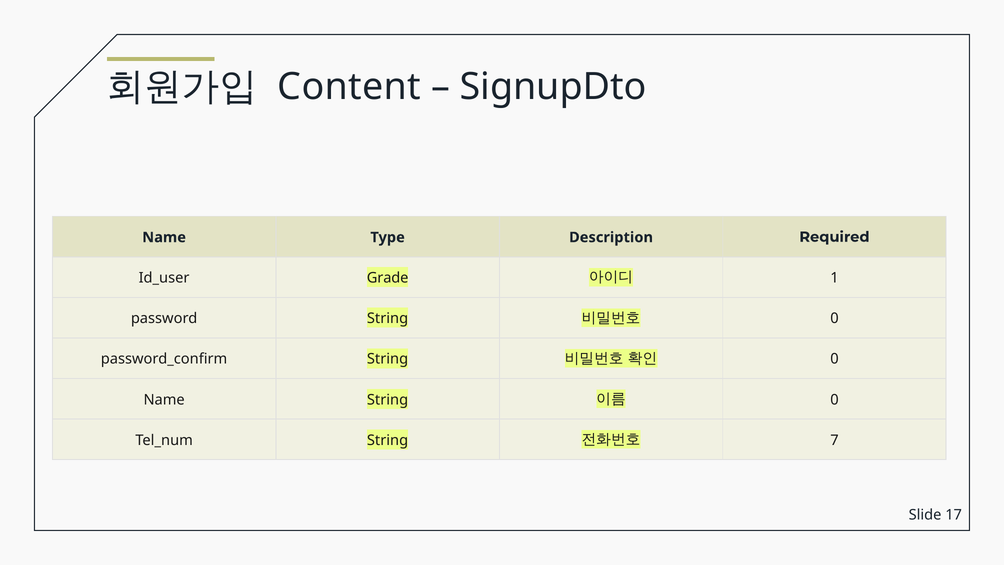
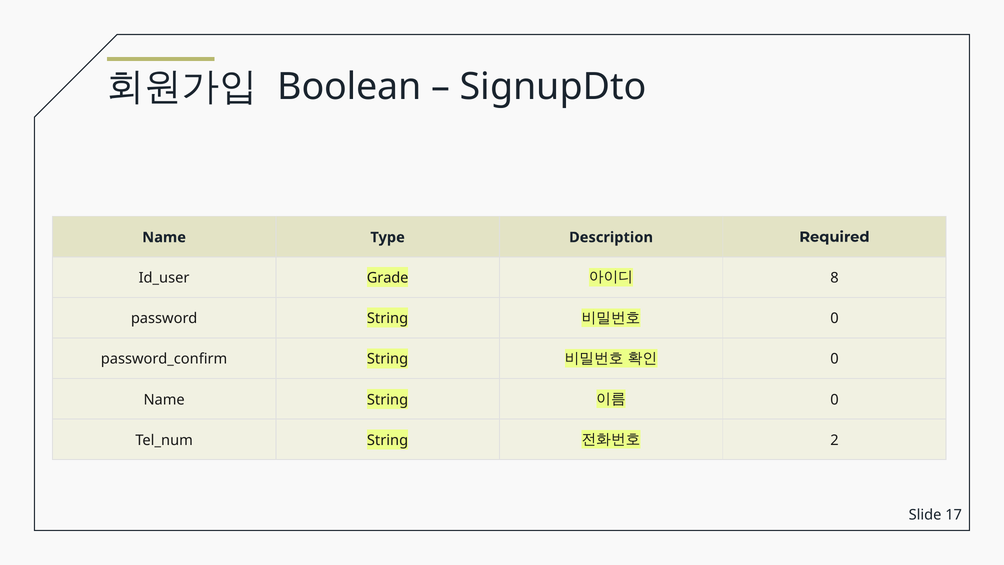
Content: Content -> Boolean
1: 1 -> 8
7: 7 -> 2
